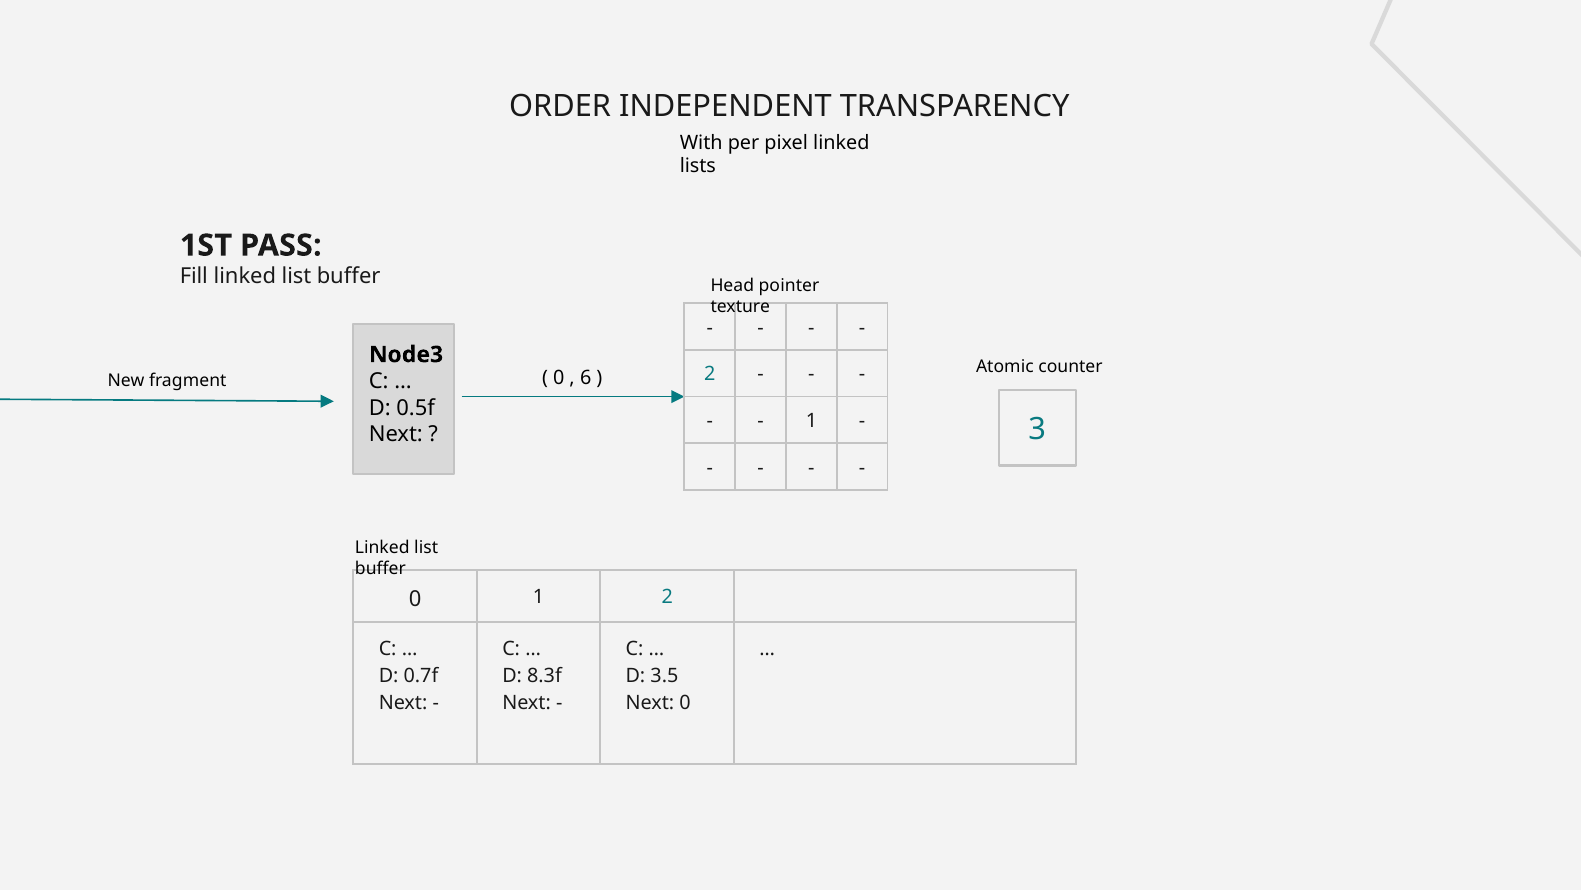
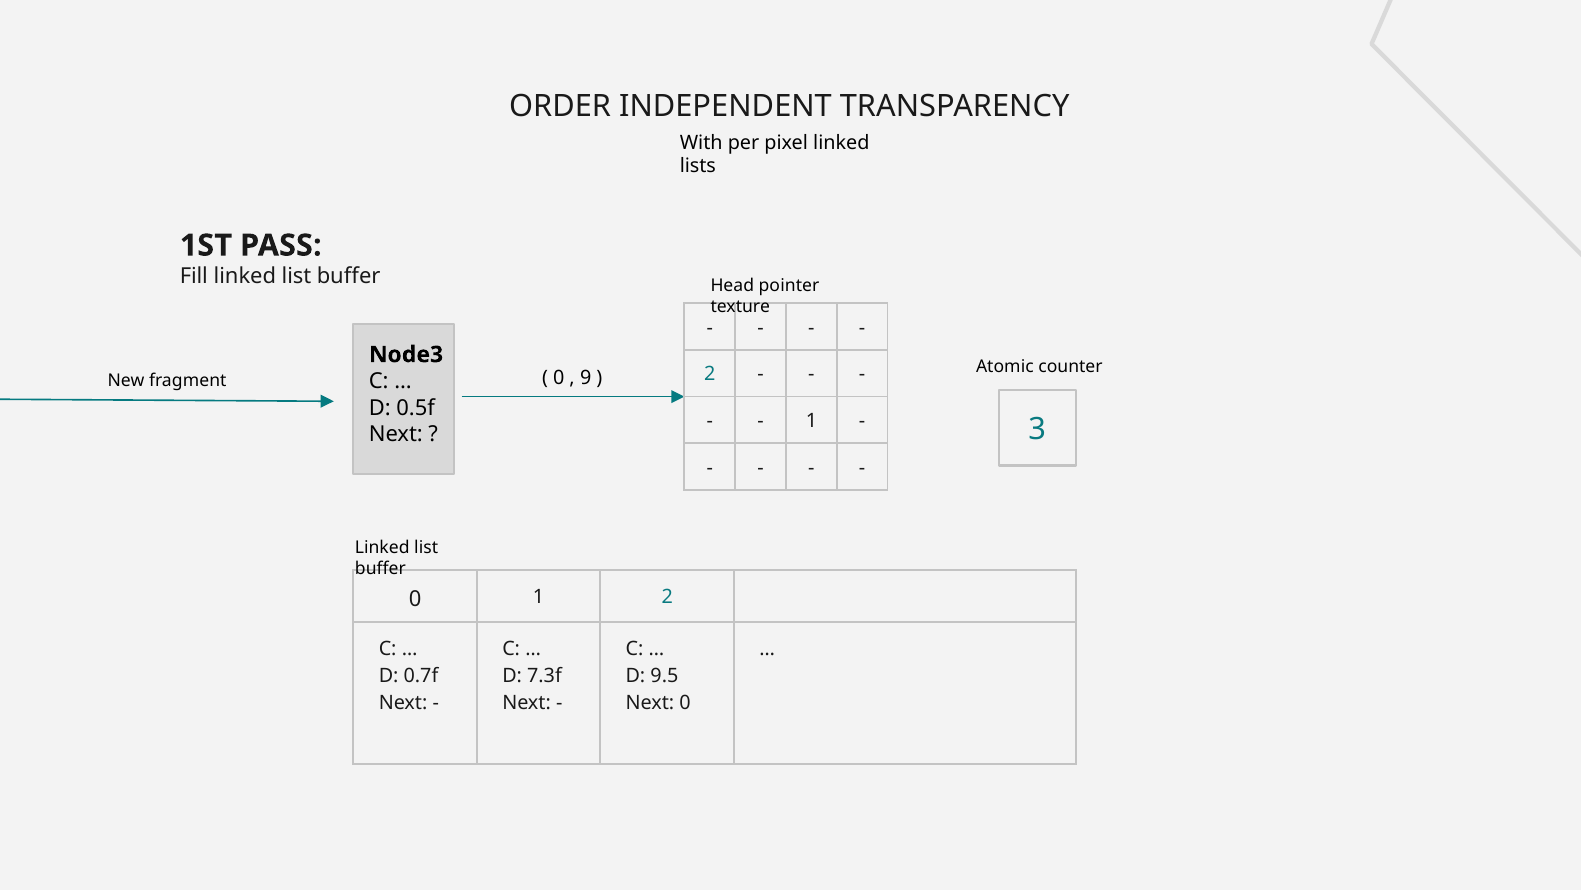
6: 6 -> 9
8.3f: 8.3f -> 7.3f
3.5: 3.5 -> 9.5
